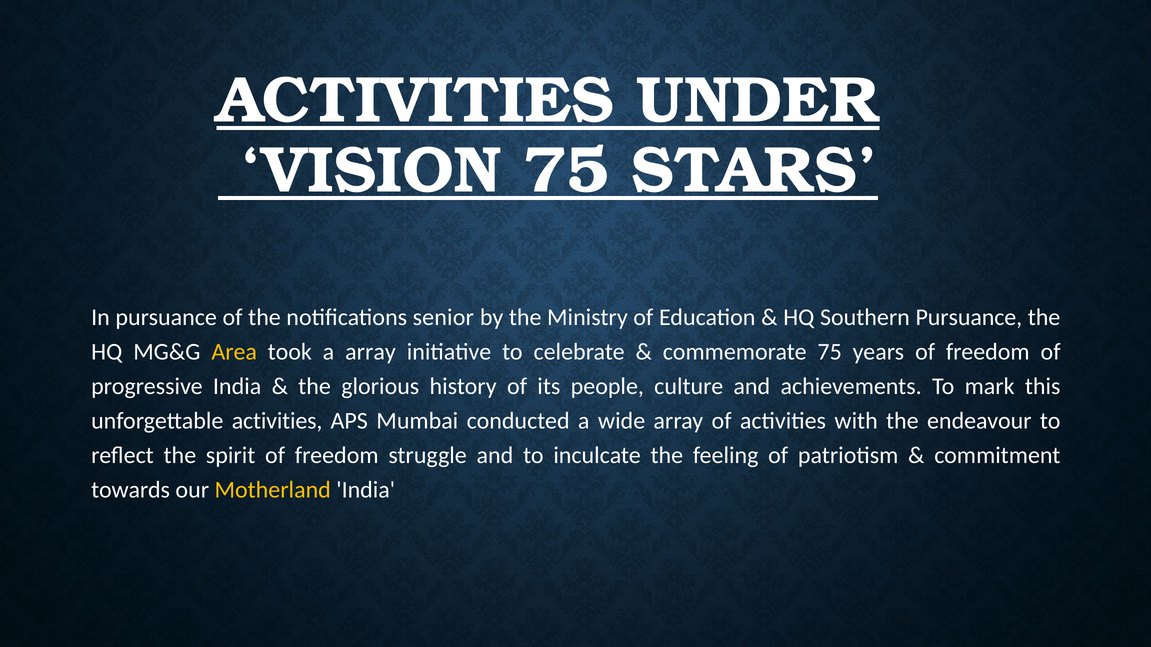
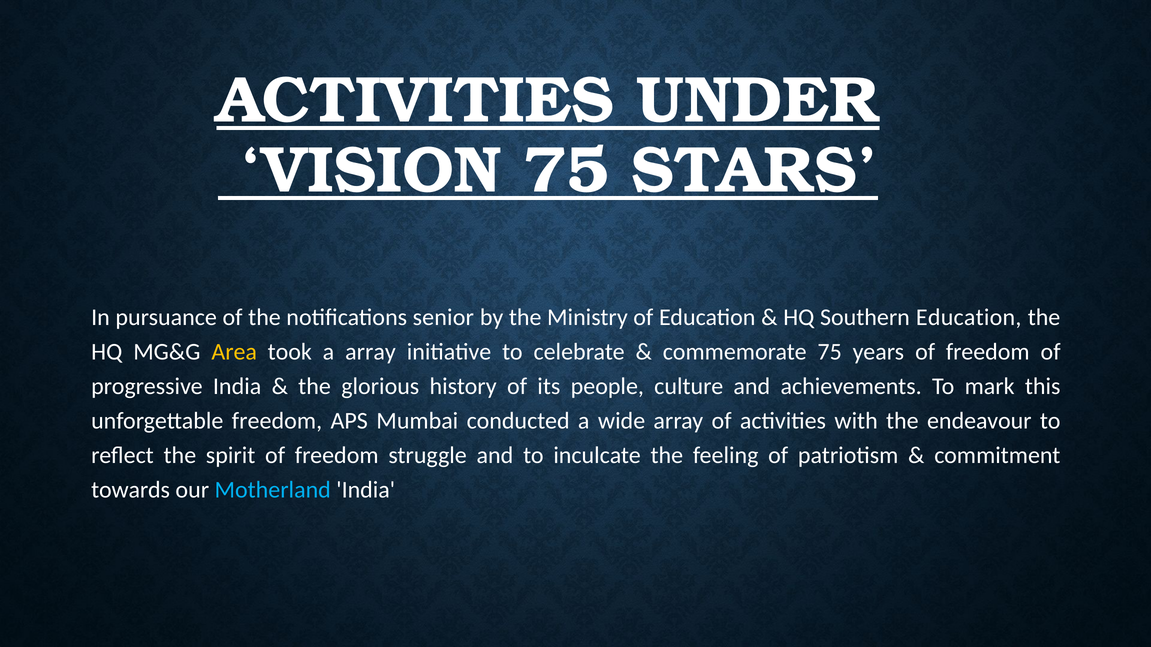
Southern Pursuance: Pursuance -> Education
unforgettable activities: activities -> freedom
Motherland colour: yellow -> light blue
